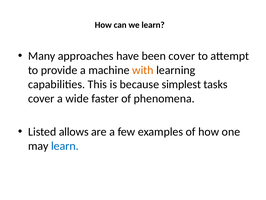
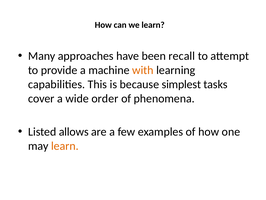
been cover: cover -> recall
faster: faster -> order
learn at (65, 146) colour: blue -> orange
